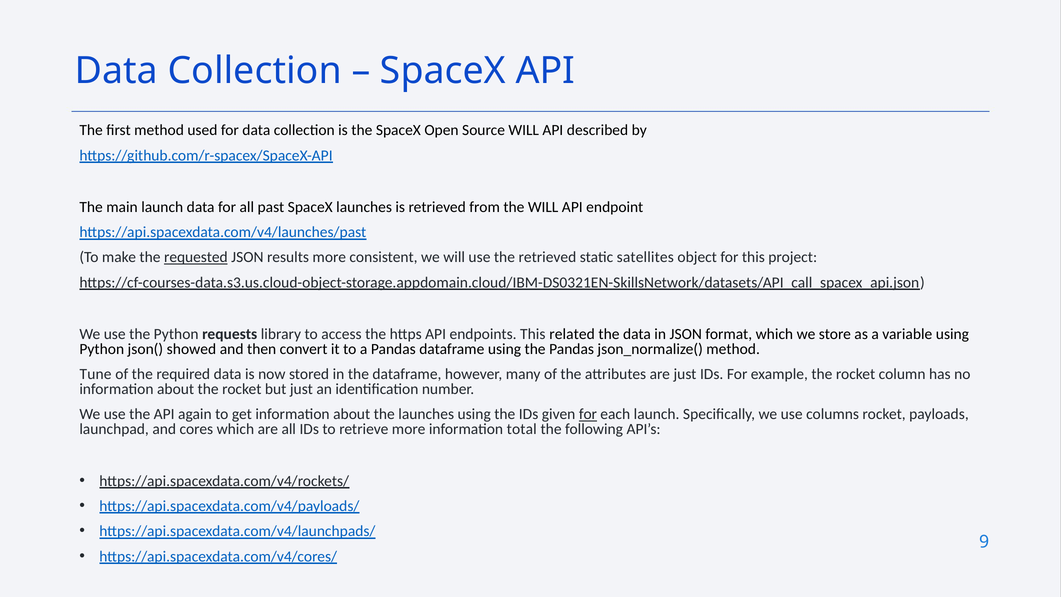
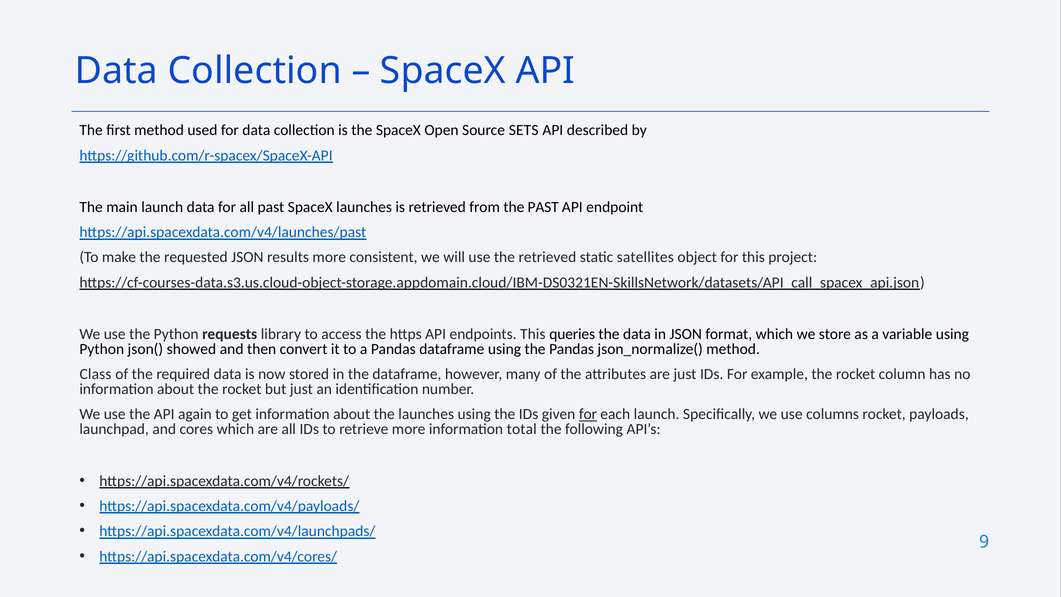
Source WILL: WILL -> SETS
the WILL: WILL -> PAST
requested underline: present -> none
related: related -> queries
Tune: Tune -> Class
